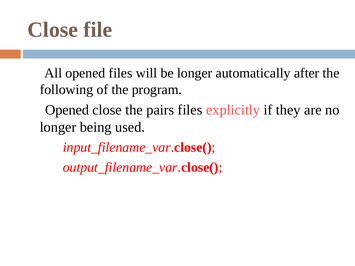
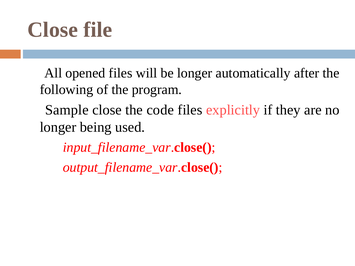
Opened at (67, 110): Opened -> Sample
pairs: pairs -> code
